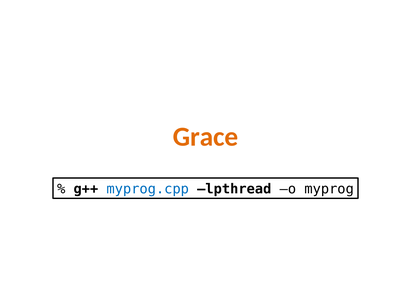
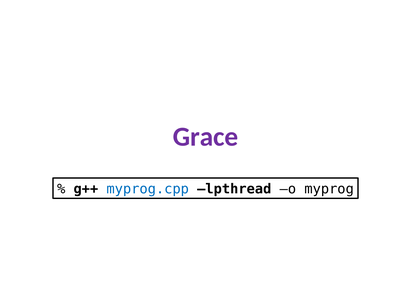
Grace colour: orange -> purple
